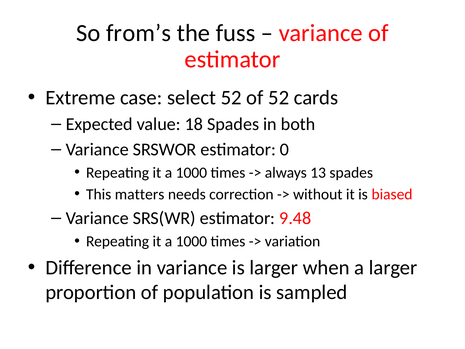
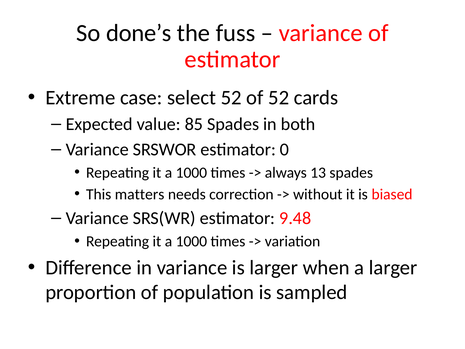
from’s: from’s -> done’s
18: 18 -> 85
